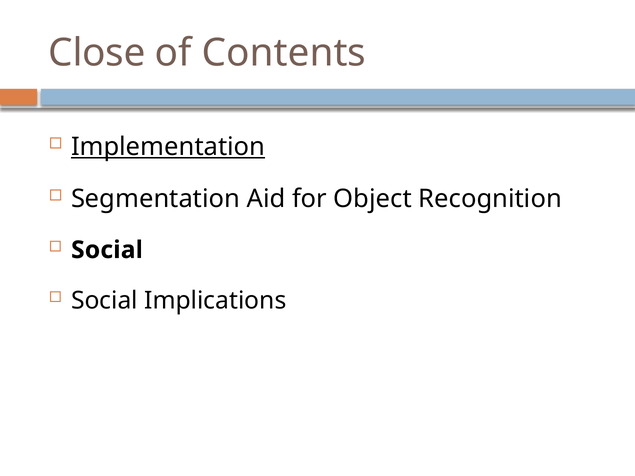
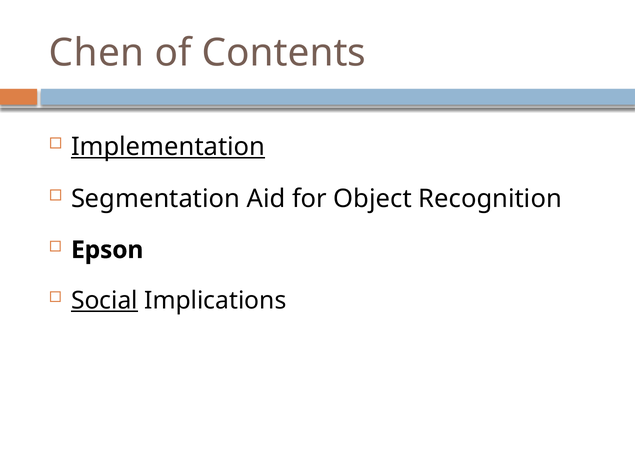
Close: Close -> Chen
Social at (107, 250): Social -> Epson
Social at (104, 301) underline: none -> present
